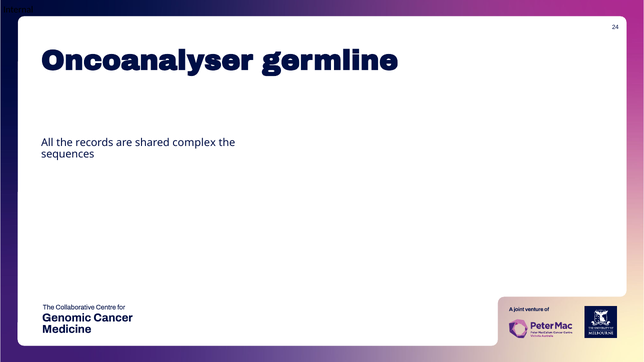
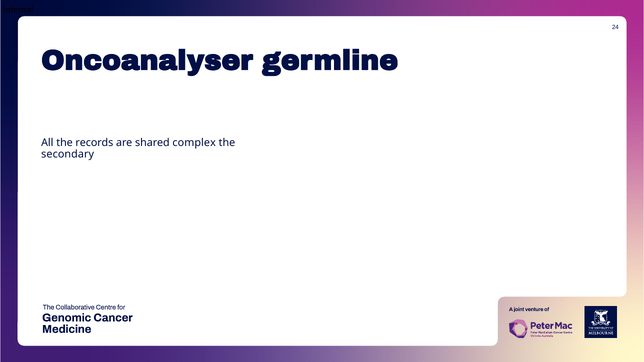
sequences: sequences -> secondary
